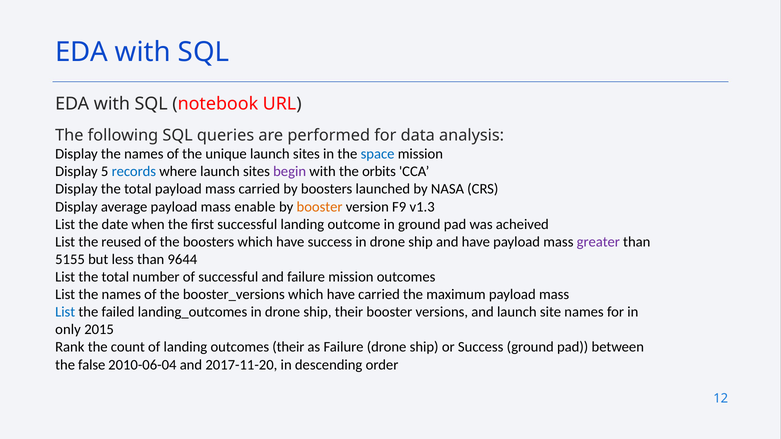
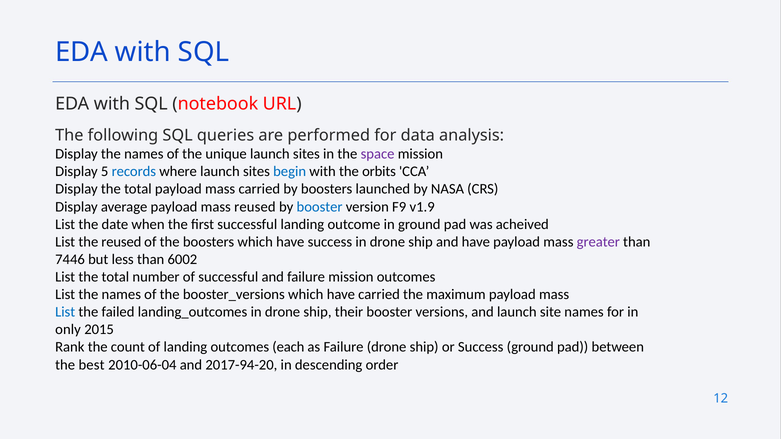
space colour: blue -> purple
begin colour: purple -> blue
mass enable: enable -> reused
booster at (320, 207) colour: orange -> blue
v1.3: v1.3 -> v1.9
5155: 5155 -> 7446
9644: 9644 -> 6002
outcomes their: their -> each
false: false -> best
2017-11-20: 2017-11-20 -> 2017-94-20
